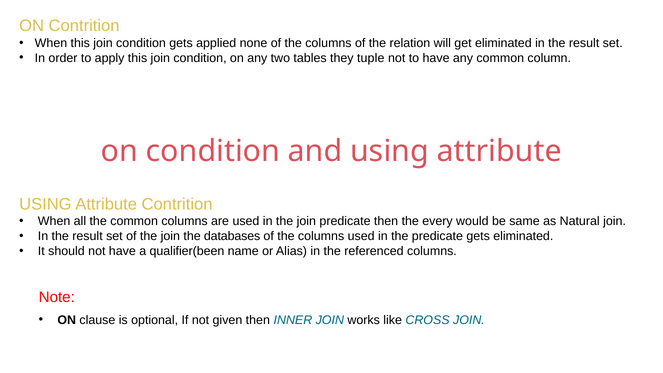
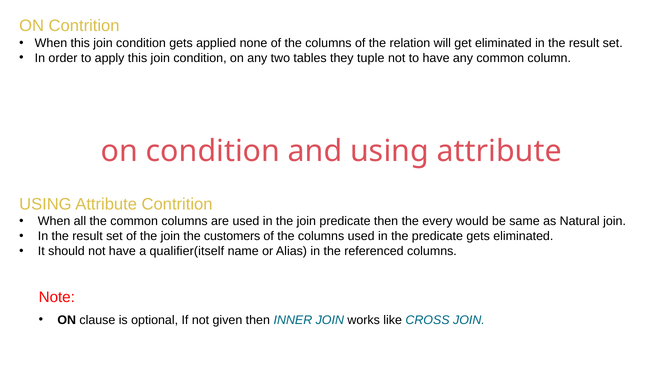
databases: databases -> customers
qualifier(been: qualifier(been -> qualifier(itself
